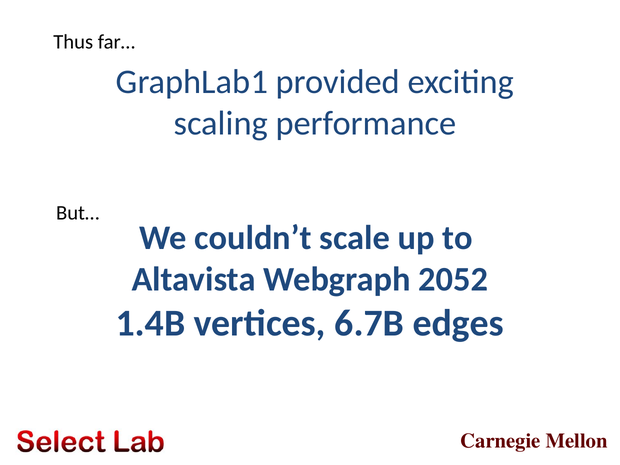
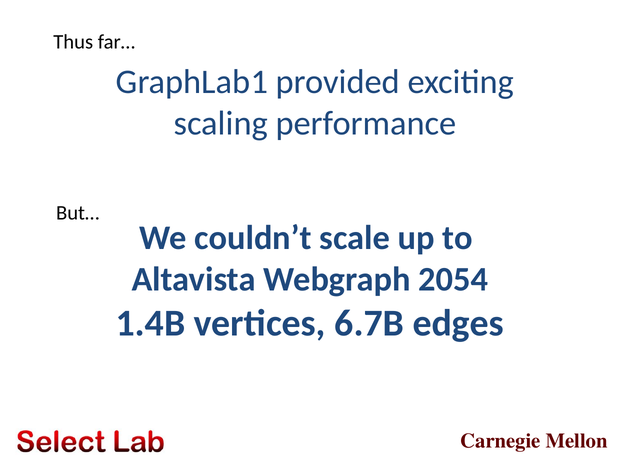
2052: 2052 -> 2054
